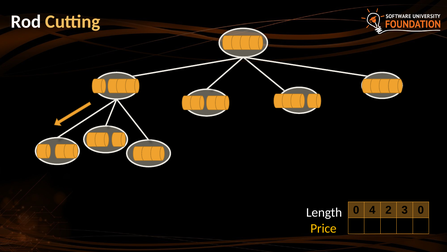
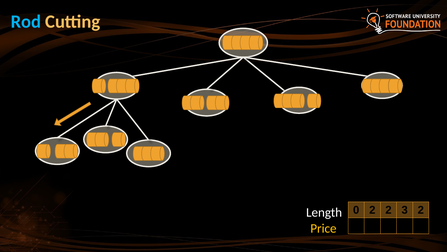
Rod colour: white -> light blue
0 4: 4 -> 2
3 0: 0 -> 2
